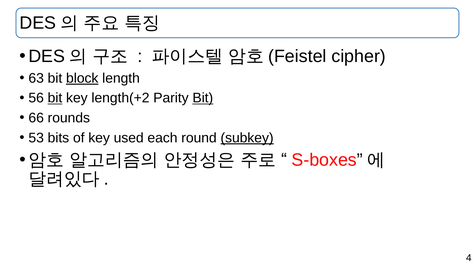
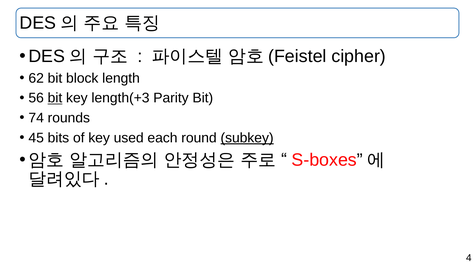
63: 63 -> 62
block underline: present -> none
length(+2: length(+2 -> length(+3
Bit at (203, 98) underline: present -> none
66: 66 -> 74
53: 53 -> 45
